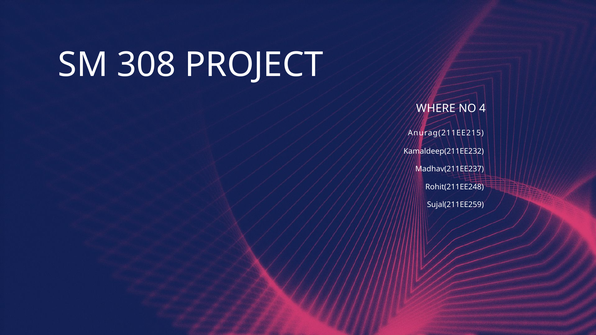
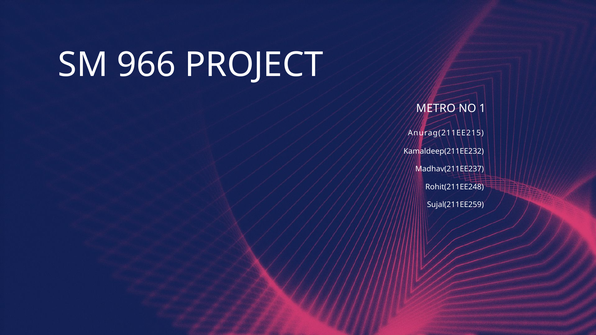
308: 308 -> 966
WHERE: WHERE -> METRO
4: 4 -> 1
